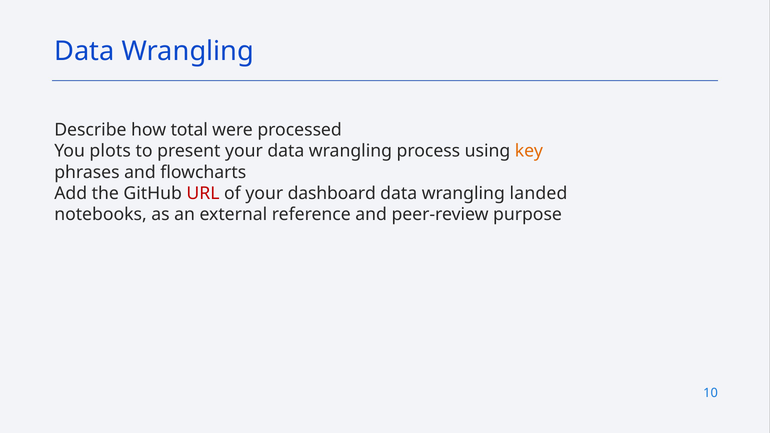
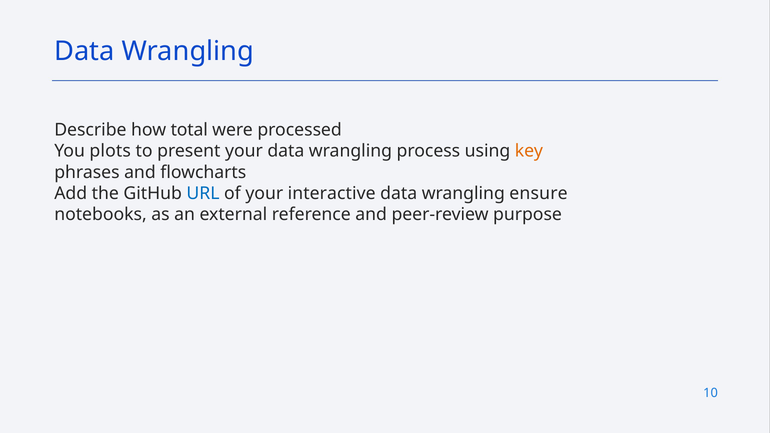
URL colour: red -> blue
dashboard: dashboard -> interactive
landed: landed -> ensure
